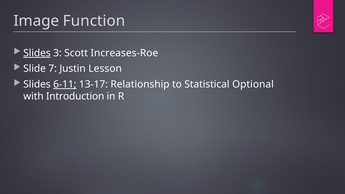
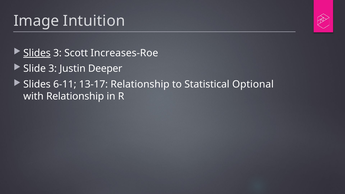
Function: Function -> Intuition
Slide 7: 7 -> 3
Lesson: Lesson -> Deeper
6-11 underline: present -> none
with Introduction: Introduction -> Relationship
